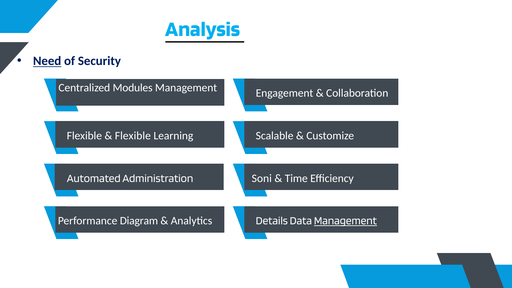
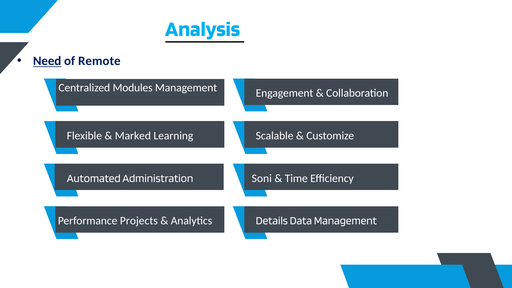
Security: Security -> Remote
Flexible at (133, 136): Flexible -> Marked
Management at (345, 221) underline: present -> none
Diagram: Diagram -> Projects
